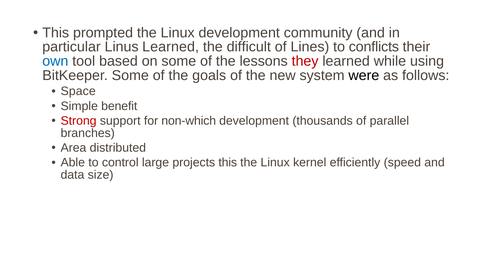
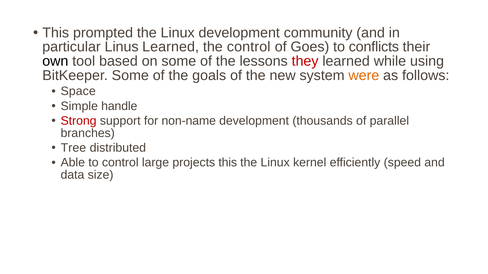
the difficult: difficult -> control
Lines: Lines -> Goes
own colour: blue -> black
were colour: black -> orange
benefit: benefit -> handle
non-which: non-which -> non-name
Area: Area -> Tree
